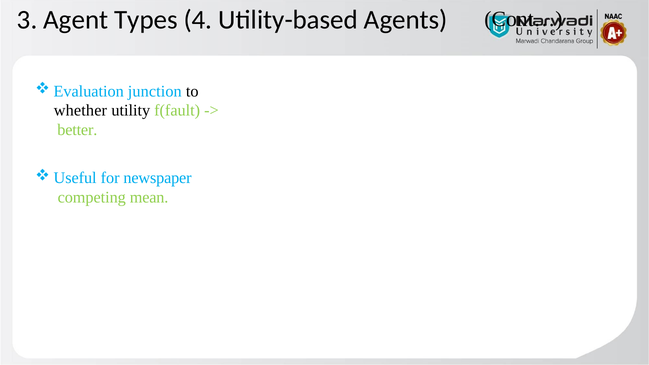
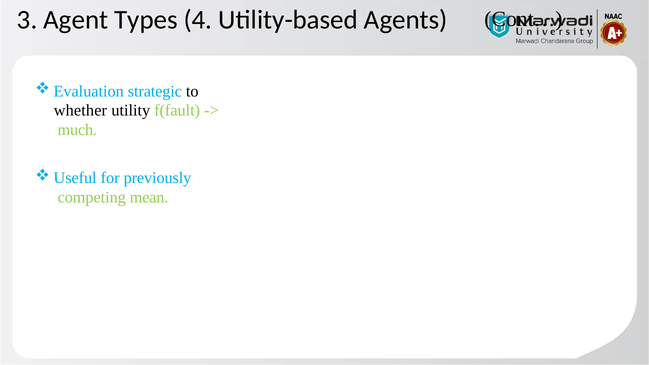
junction: junction -> strategic
better: better -> much
newspaper: newspaper -> previously
